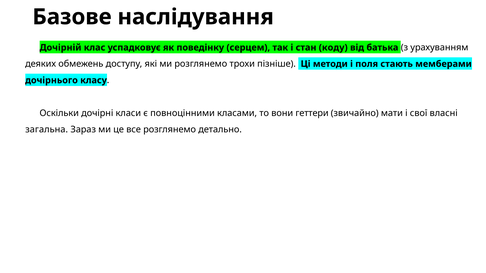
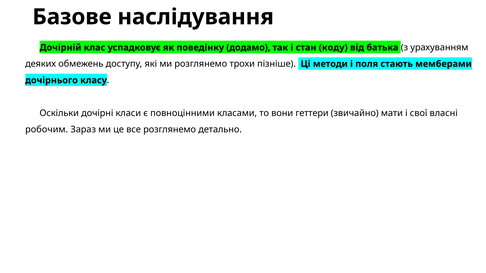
серцем: серцем -> додамо
загальна: загальна -> робочим
